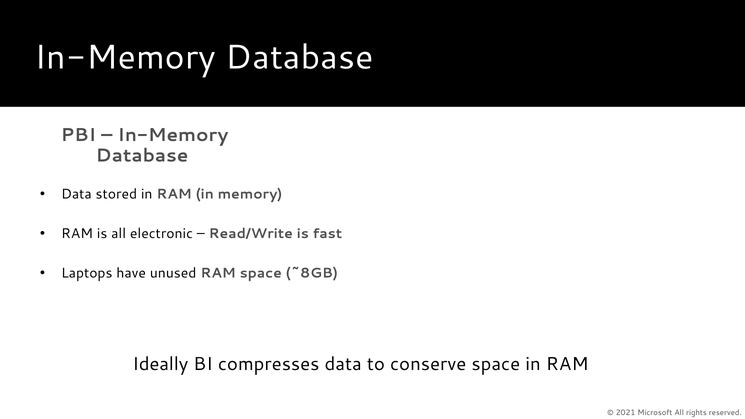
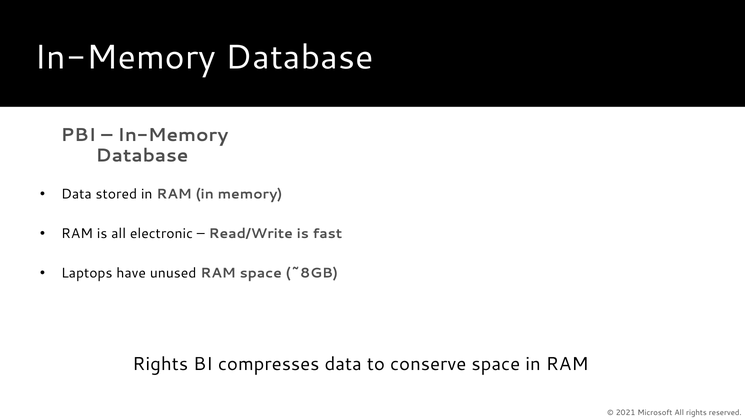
Ideally at (160, 364): Ideally -> Rights
